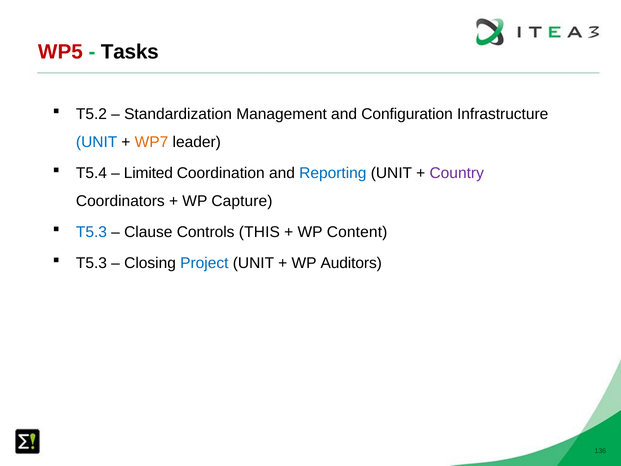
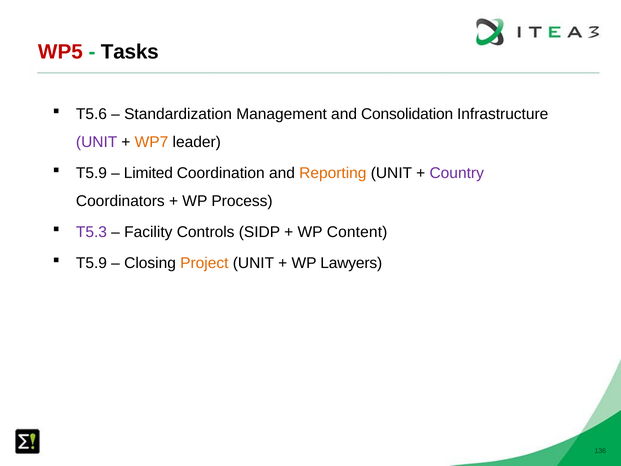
T5.2: T5.2 -> T5.6
Configuration: Configuration -> Consolidation
UNIT at (97, 142) colour: blue -> purple
T5.4 at (91, 173): T5.4 -> T5.9
Reporting colour: blue -> orange
Capture: Capture -> Process
T5.3 at (91, 232) colour: blue -> purple
Clause: Clause -> Facility
THIS: THIS -> SIDP
T5.3 at (91, 263): T5.3 -> T5.9
Project colour: blue -> orange
Auditors: Auditors -> Lawyers
